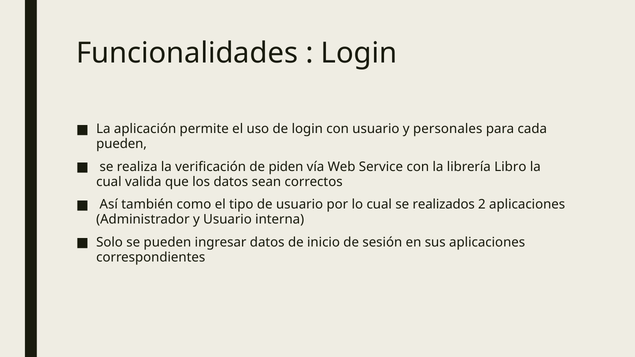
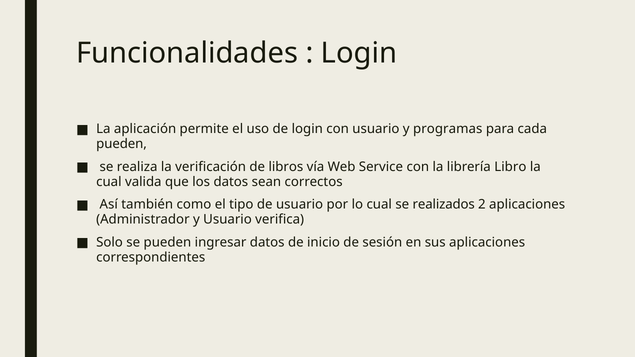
personales: personales -> programas
piden: piden -> libros
interna: interna -> verifica
